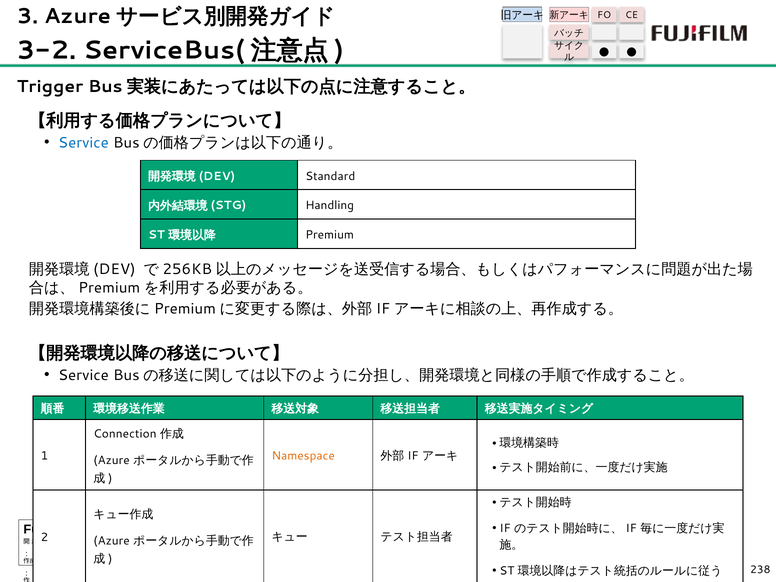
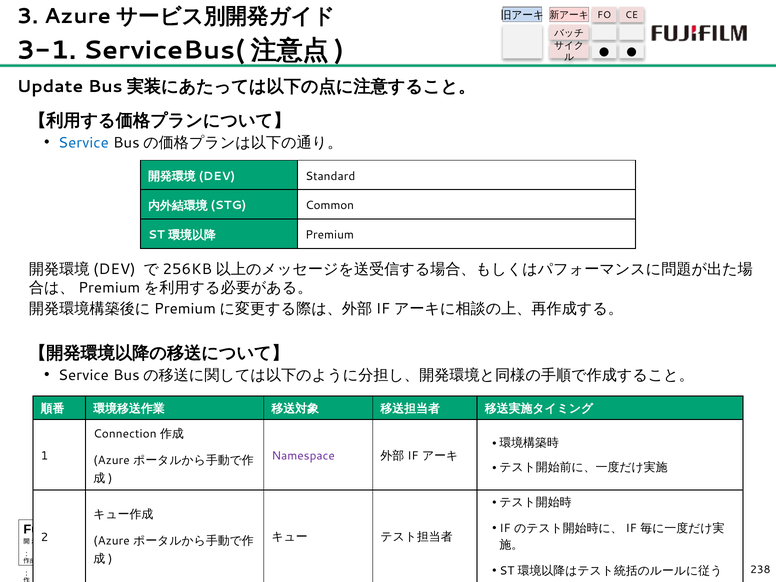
3-2: 3-2 -> 3-1
Trigger: Trigger -> Update
Handling: Handling -> Common
Namespace colour: orange -> purple
